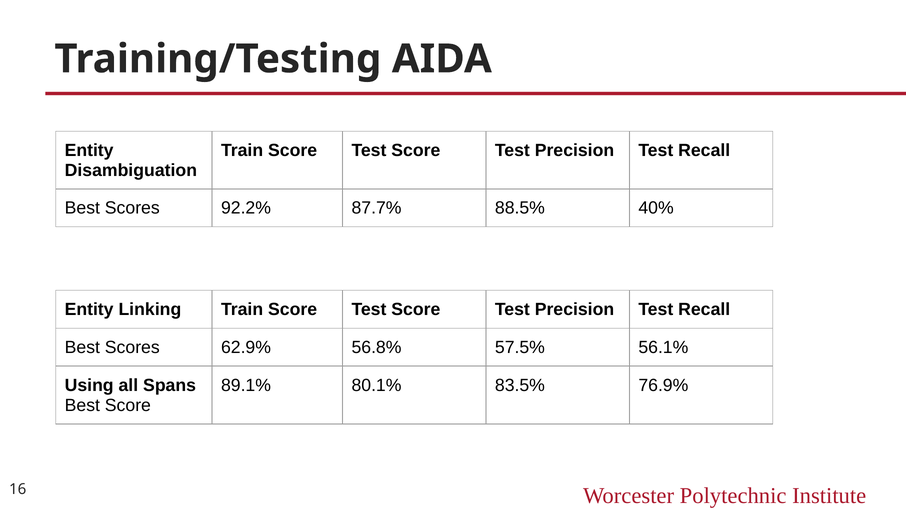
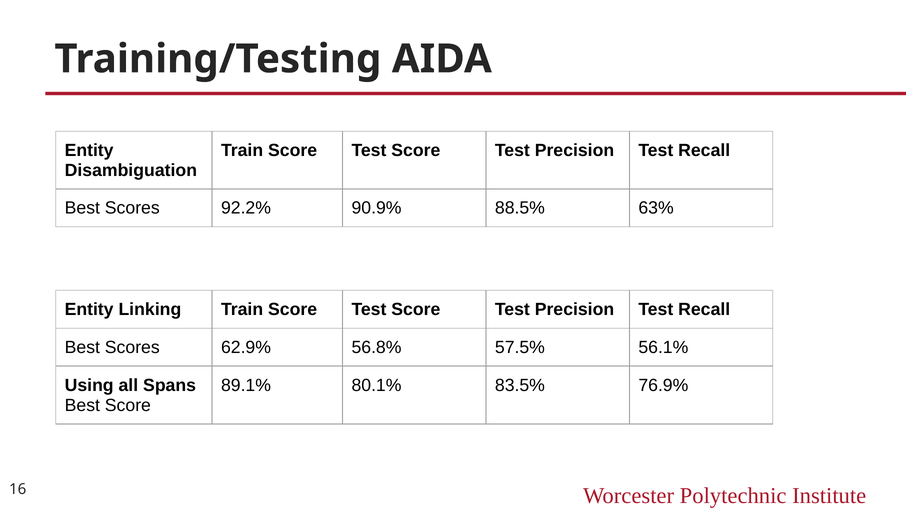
87.7%: 87.7% -> 90.9%
40%: 40% -> 63%
